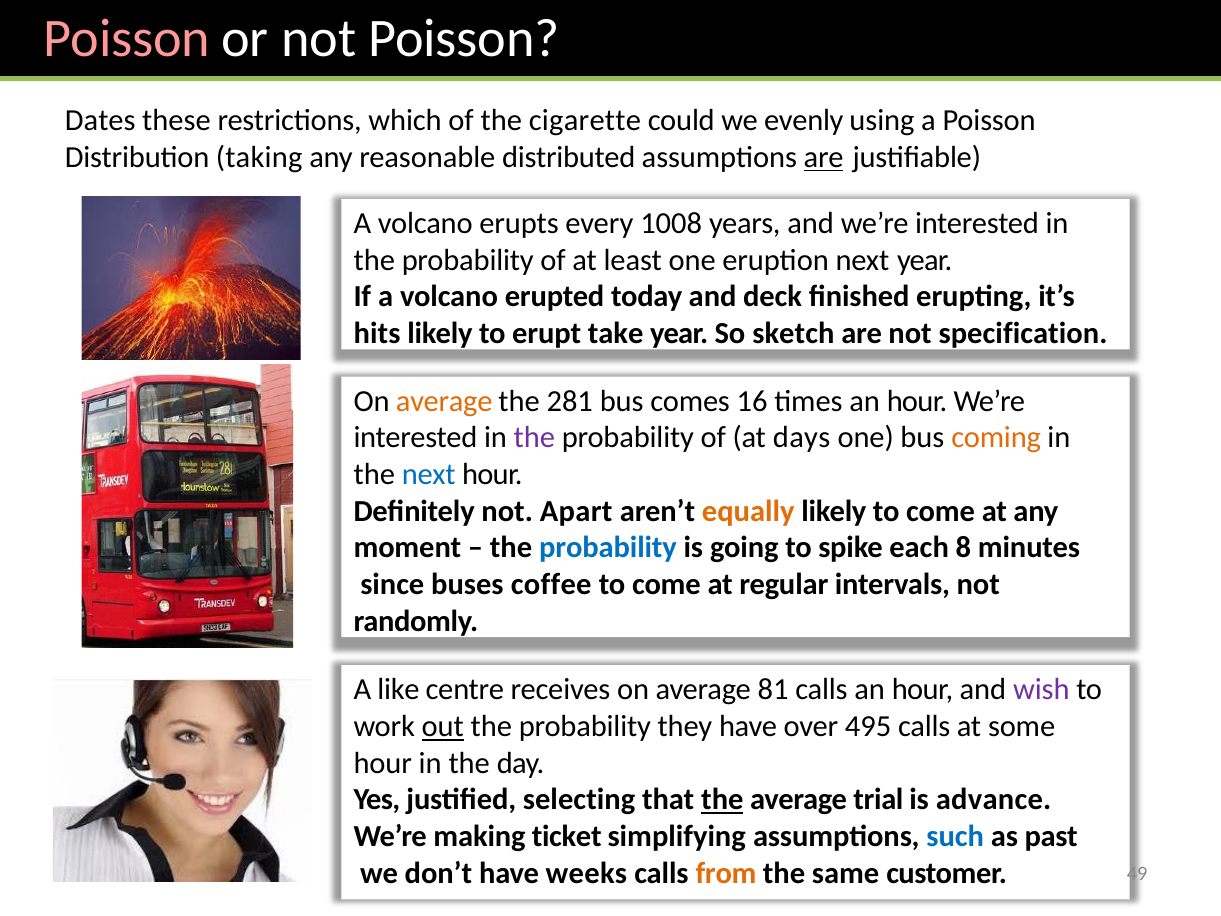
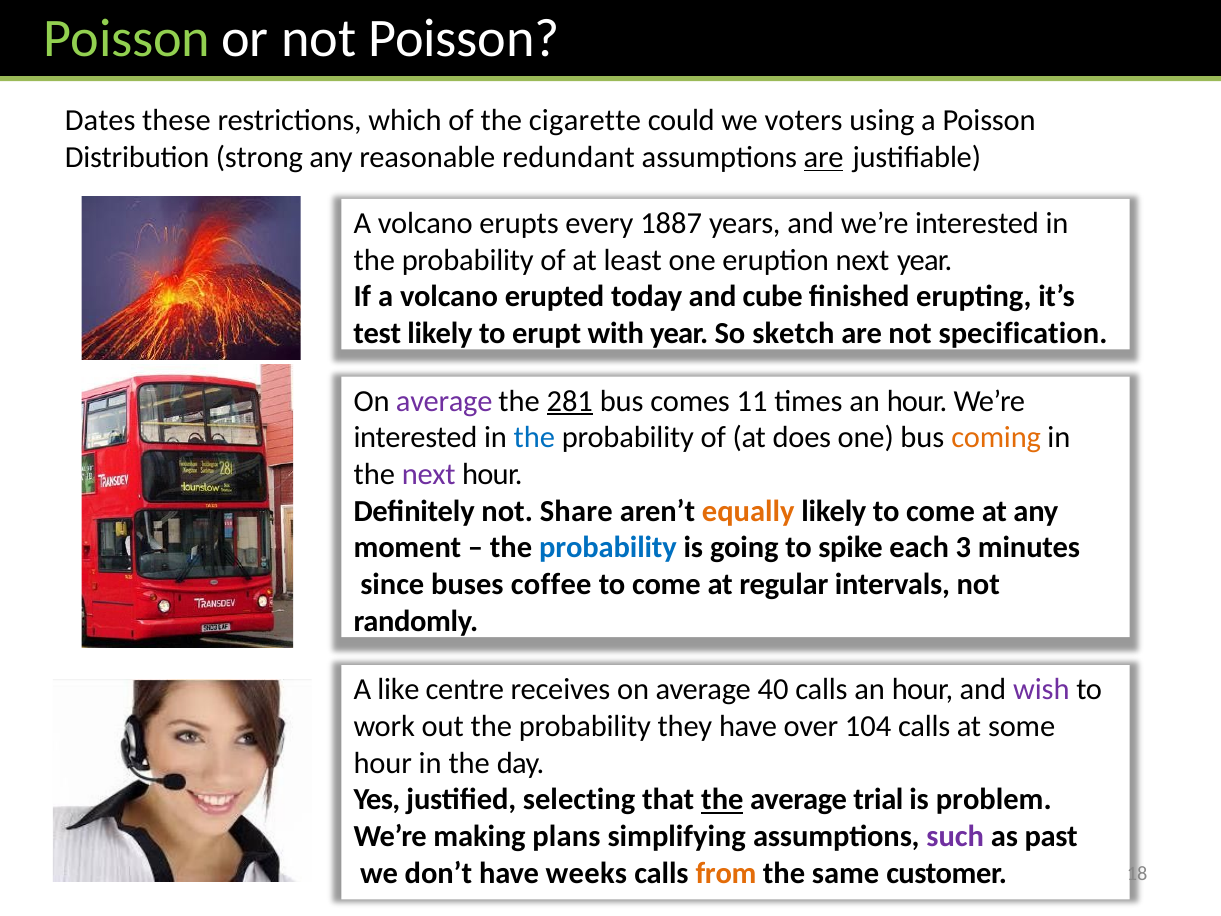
Poisson at (127, 39) colour: pink -> light green
evenly: evenly -> voters
taking: taking -> strong
distributed: distributed -> redundant
1008: 1008 -> 1887
deck: deck -> cube
hits: hits -> test
take: take -> with
average at (444, 401) colour: orange -> purple
281 underline: none -> present
16: 16 -> 11
the at (534, 438) colour: purple -> blue
days: days -> does
next at (429, 474) colour: blue -> purple
Apart: Apart -> Share
8: 8 -> 3
81: 81 -> 40
out underline: present -> none
495: 495 -> 104
advance: advance -> problem
ticket: ticket -> plans
such colour: blue -> purple
49: 49 -> 18
